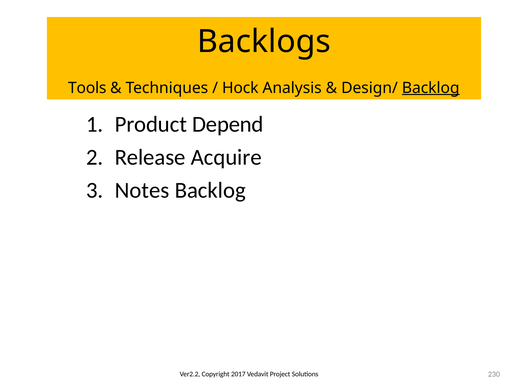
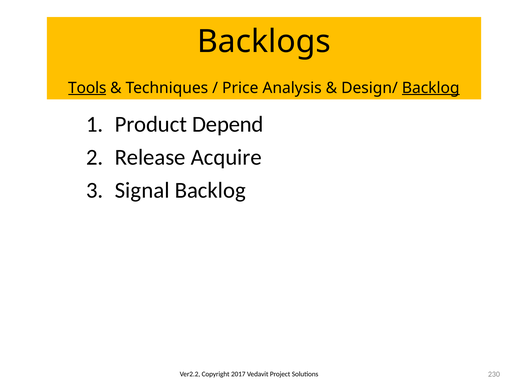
Tools underline: none -> present
Hock: Hock -> Price
Notes: Notes -> Signal
